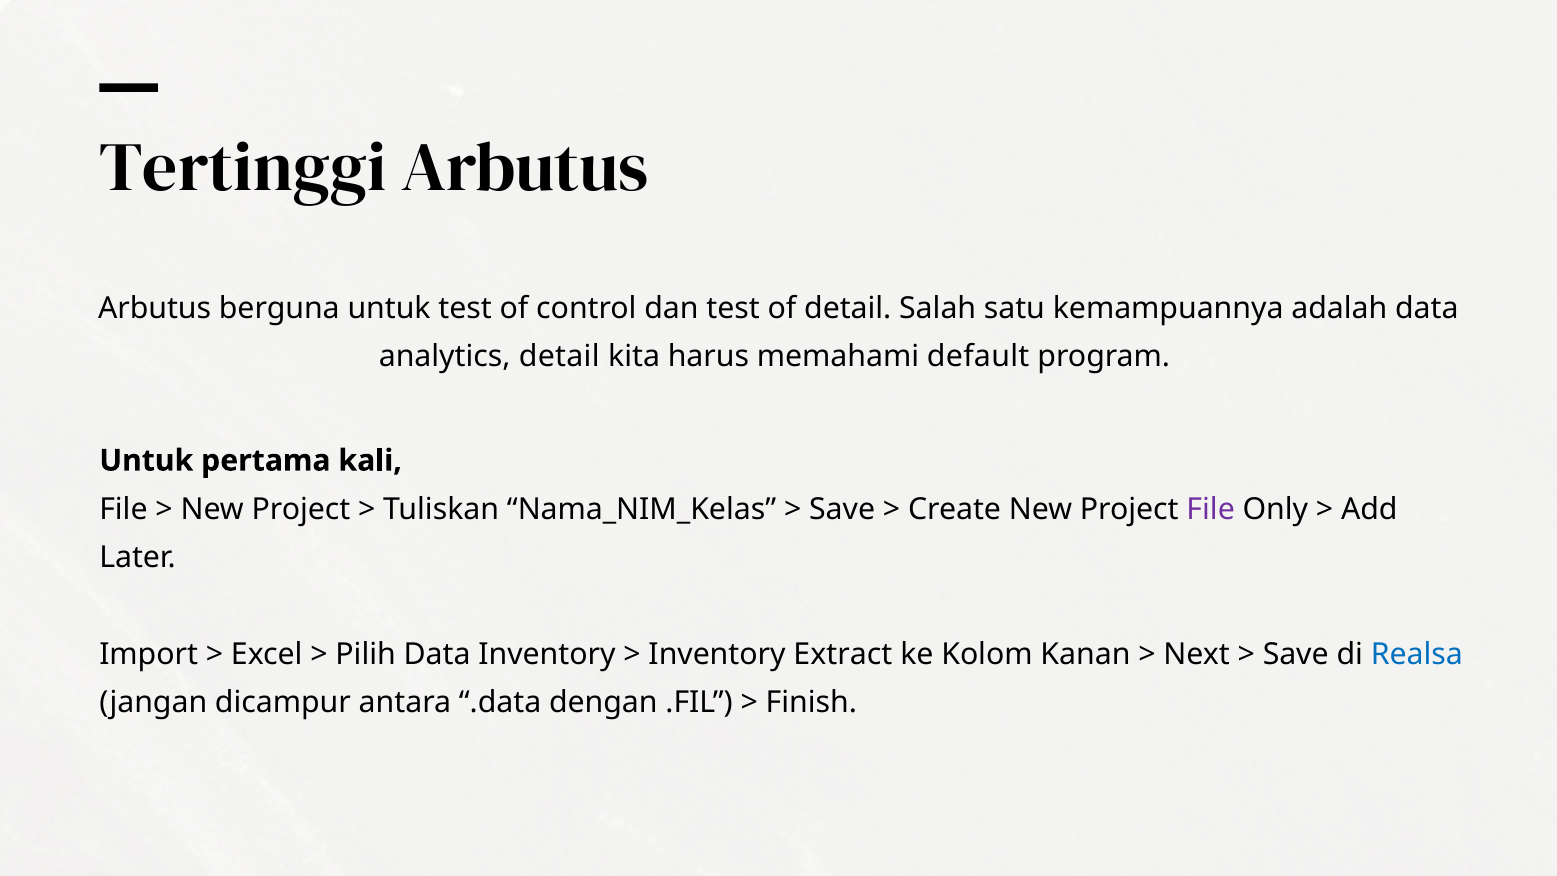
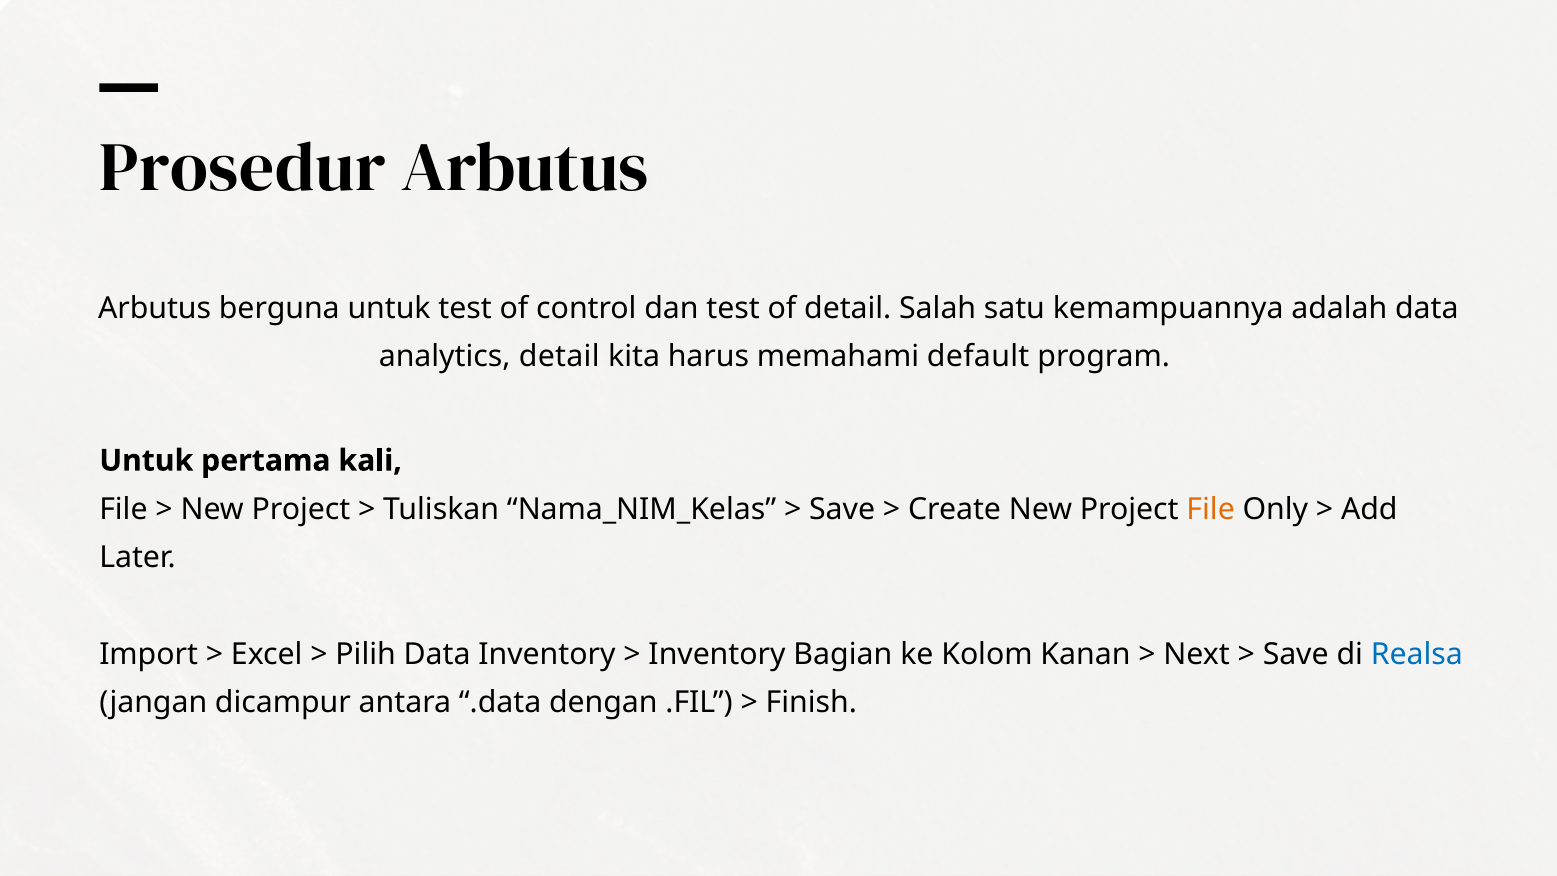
Tertinggi: Tertinggi -> Prosedur
File at (1211, 509) colour: purple -> orange
Extract: Extract -> Bagian
